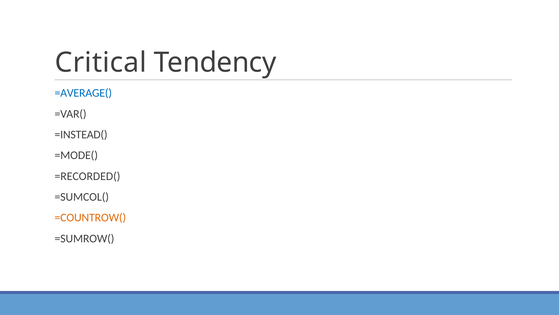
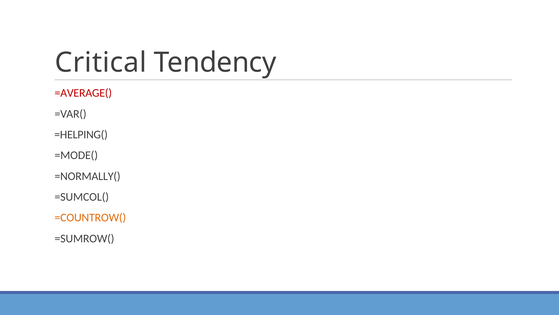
=AVERAGE( colour: blue -> red
=INSTEAD(: =INSTEAD( -> =HELPING(
=RECORDED(: =RECORDED( -> =NORMALLY(
